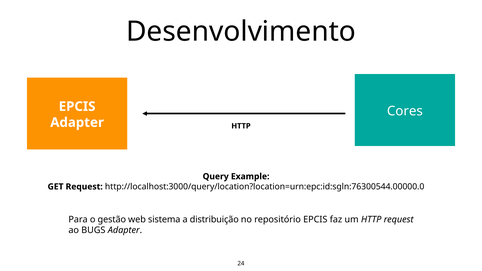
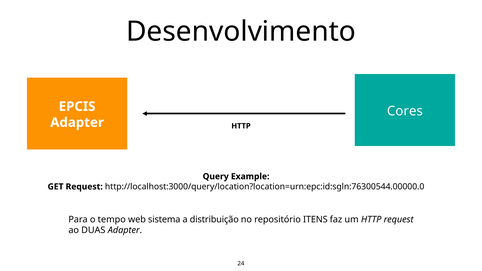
gestão: gestão -> tempo
repositório EPCIS: EPCIS -> ITENS
BUGS: BUGS -> DUAS
